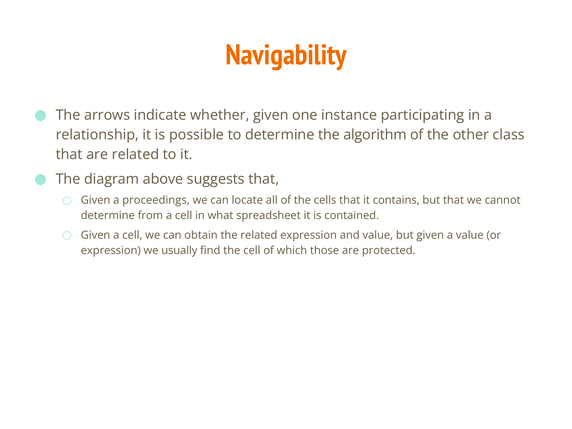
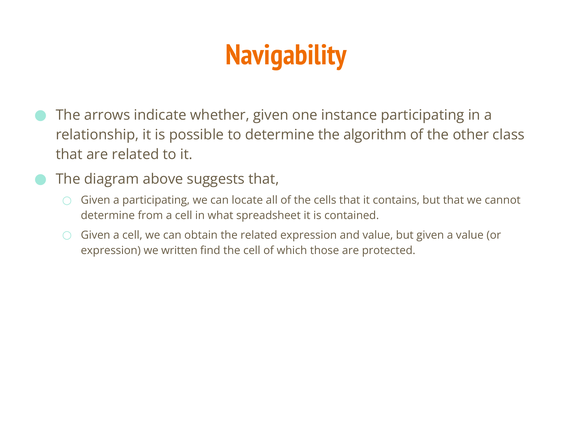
a proceedings: proceedings -> participating
usually: usually -> written
